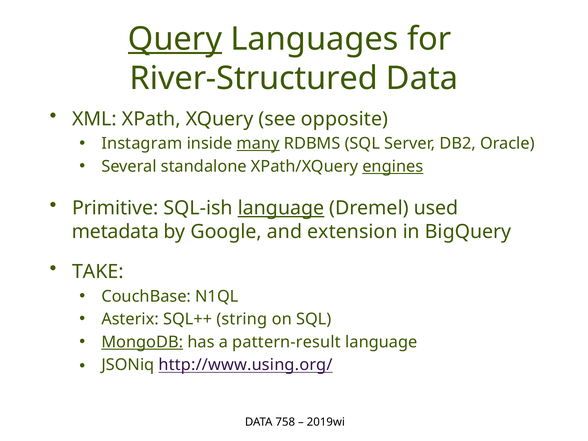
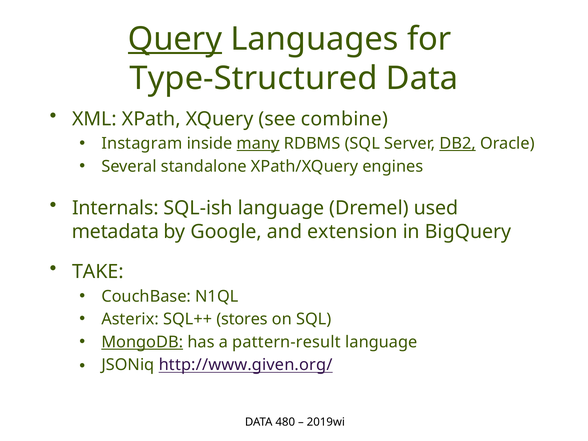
River-Structured: River-Structured -> Type-Structured
opposite: opposite -> combine
DB2 underline: none -> present
engines underline: present -> none
Primitive: Primitive -> Internals
language at (281, 208) underline: present -> none
string: string -> stores
http://www.using.org/: http://www.using.org/ -> http://www.given.org/
758: 758 -> 480
